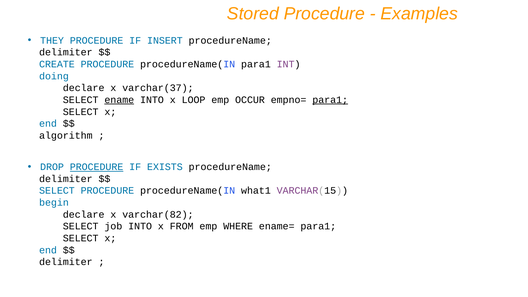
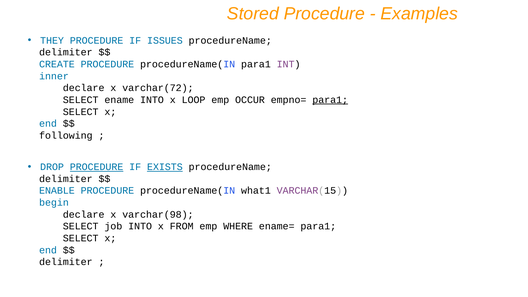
INSERT: INSERT -> ISSUES
doing: doing -> inner
varchar(37: varchar(37 -> varchar(72
ename underline: present -> none
algorithm: algorithm -> following
EXISTS underline: none -> present
SELECT at (57, 191): SELECT -> ENABLE
varchar(82: varchar(82 -> varchar(98
